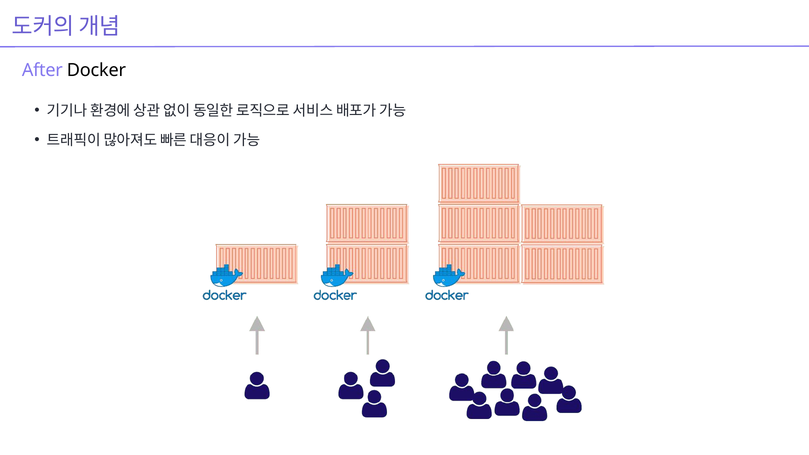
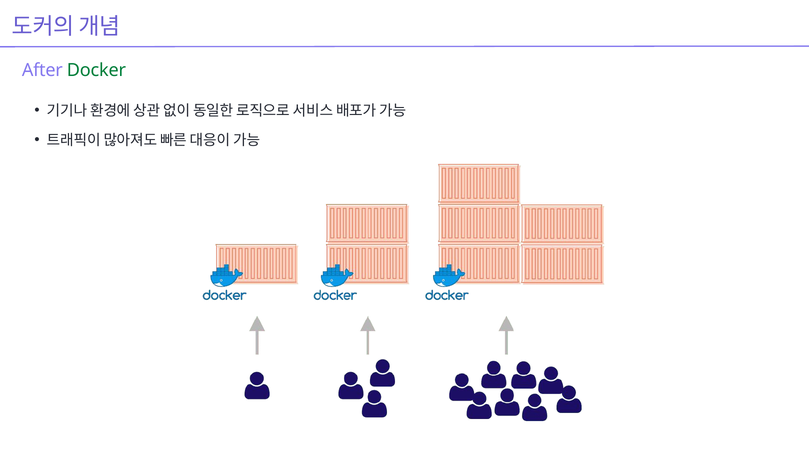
Docker colour: black -> green
